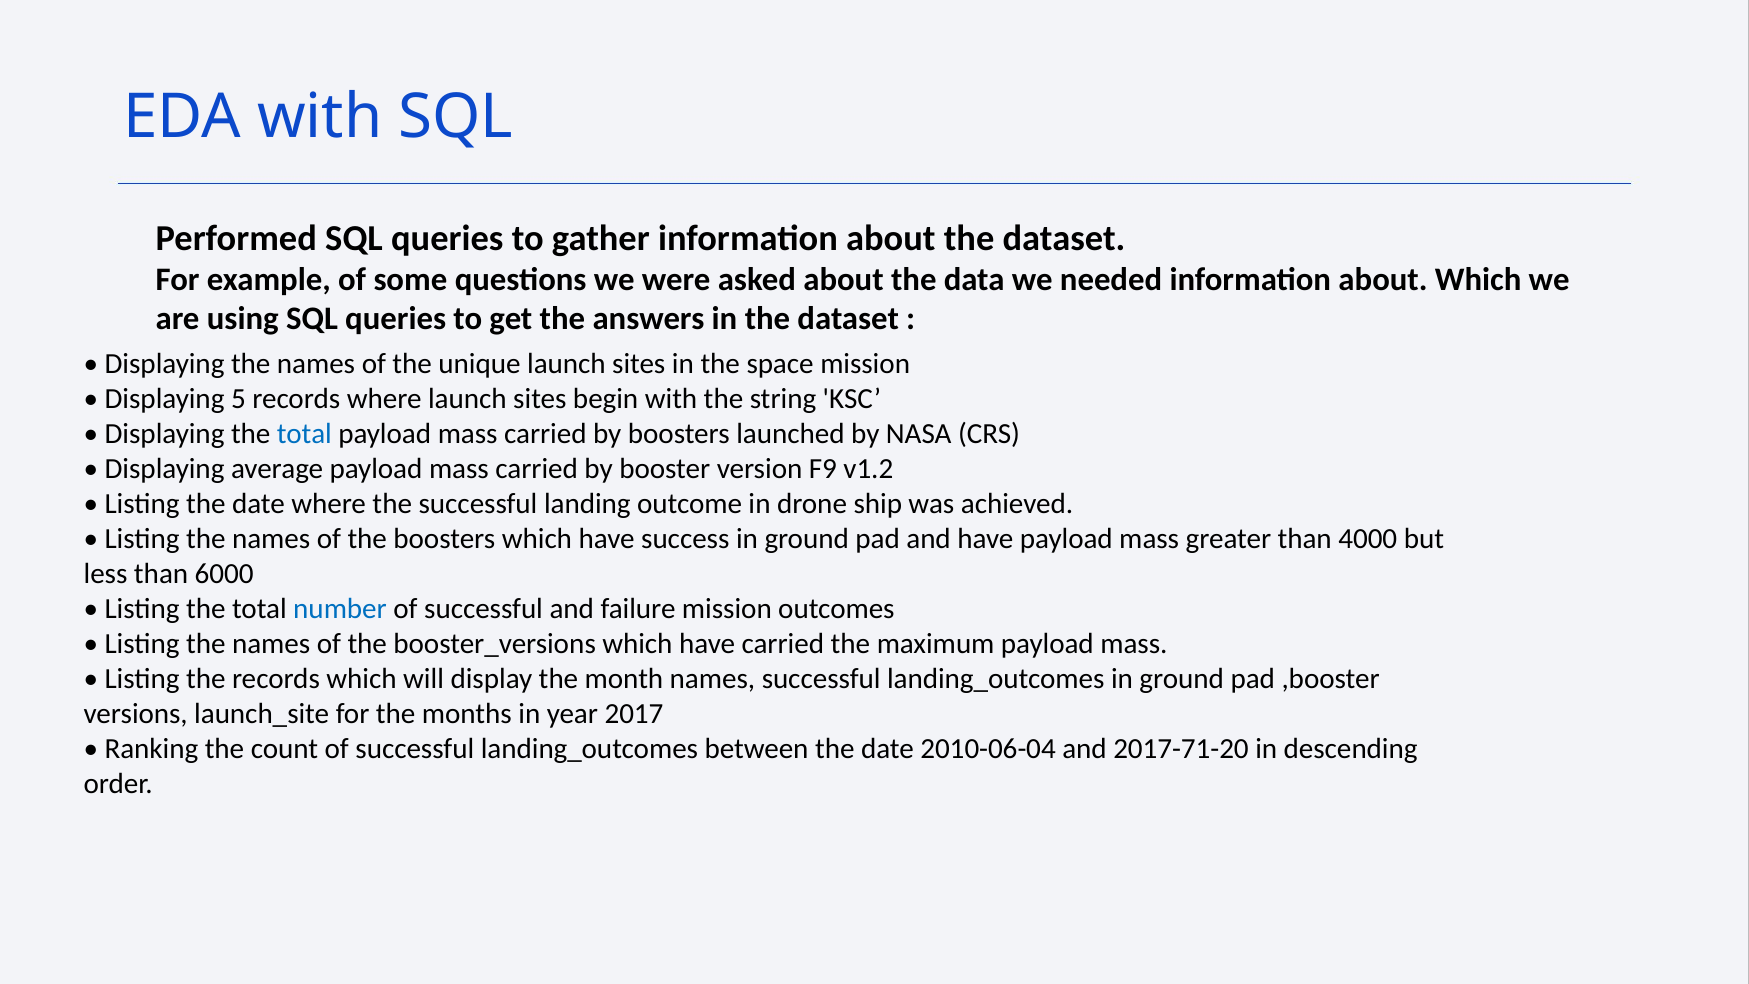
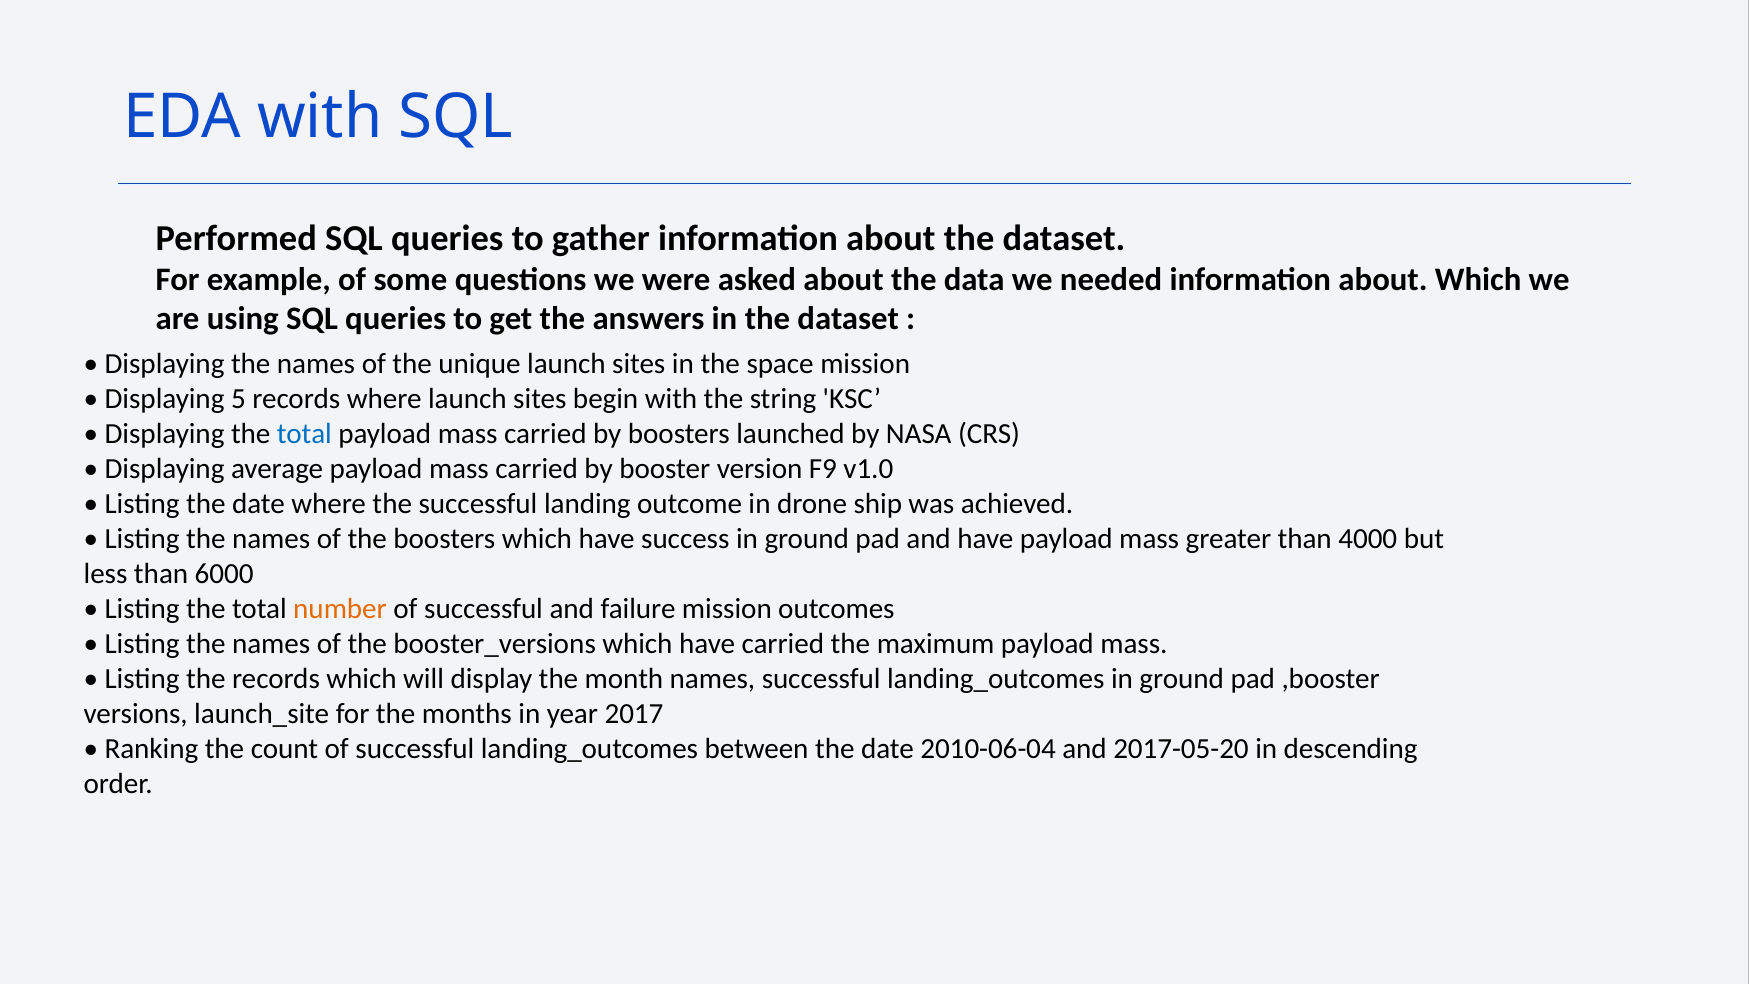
v1.2: v1.2 -> v1.0
number colour: blue -> orange
2017-71-20: 2017-71-20 -> 2017-05-20
